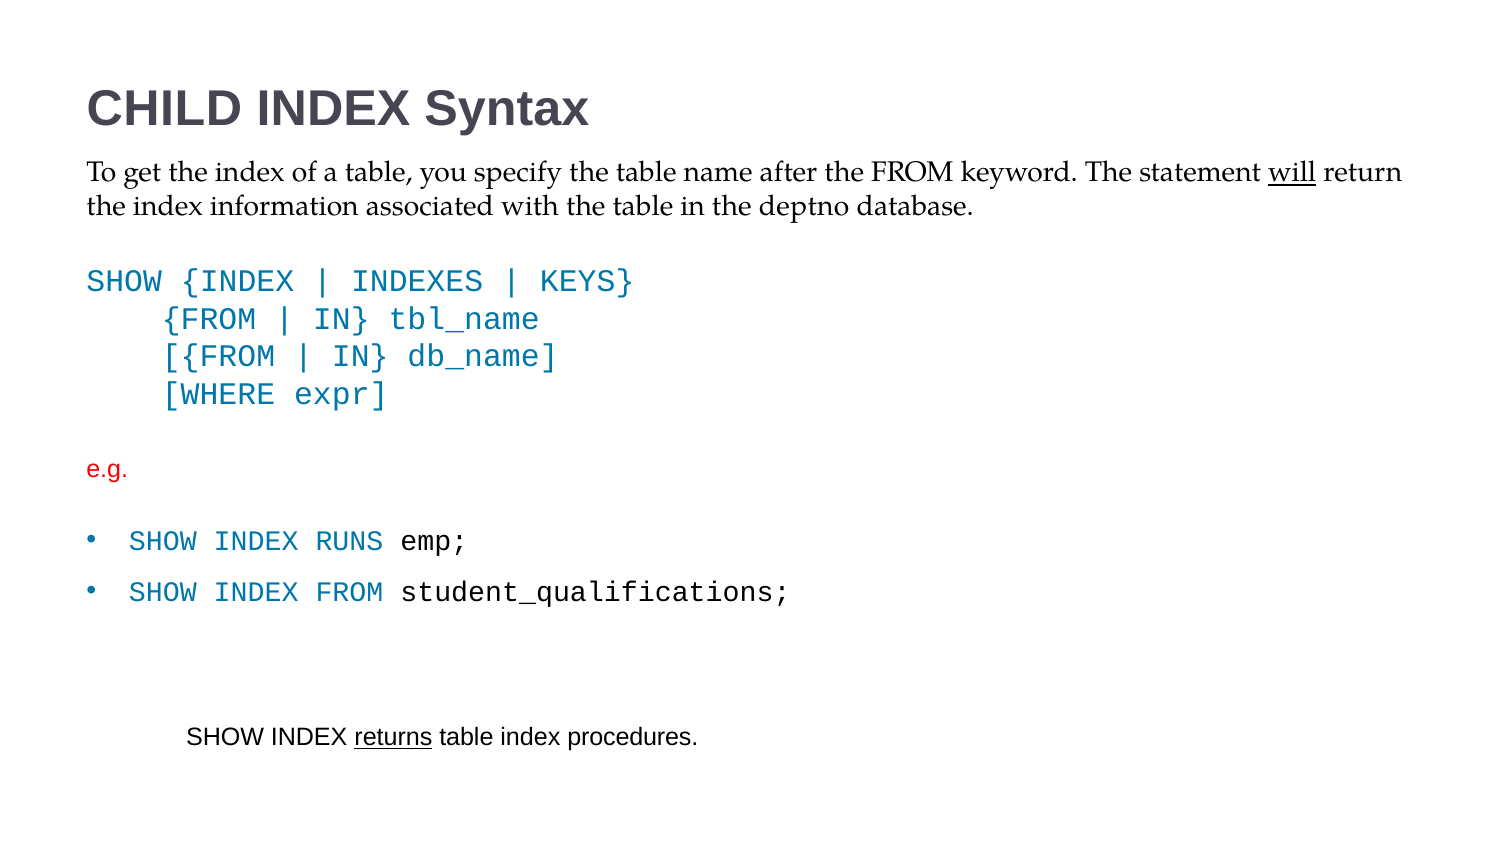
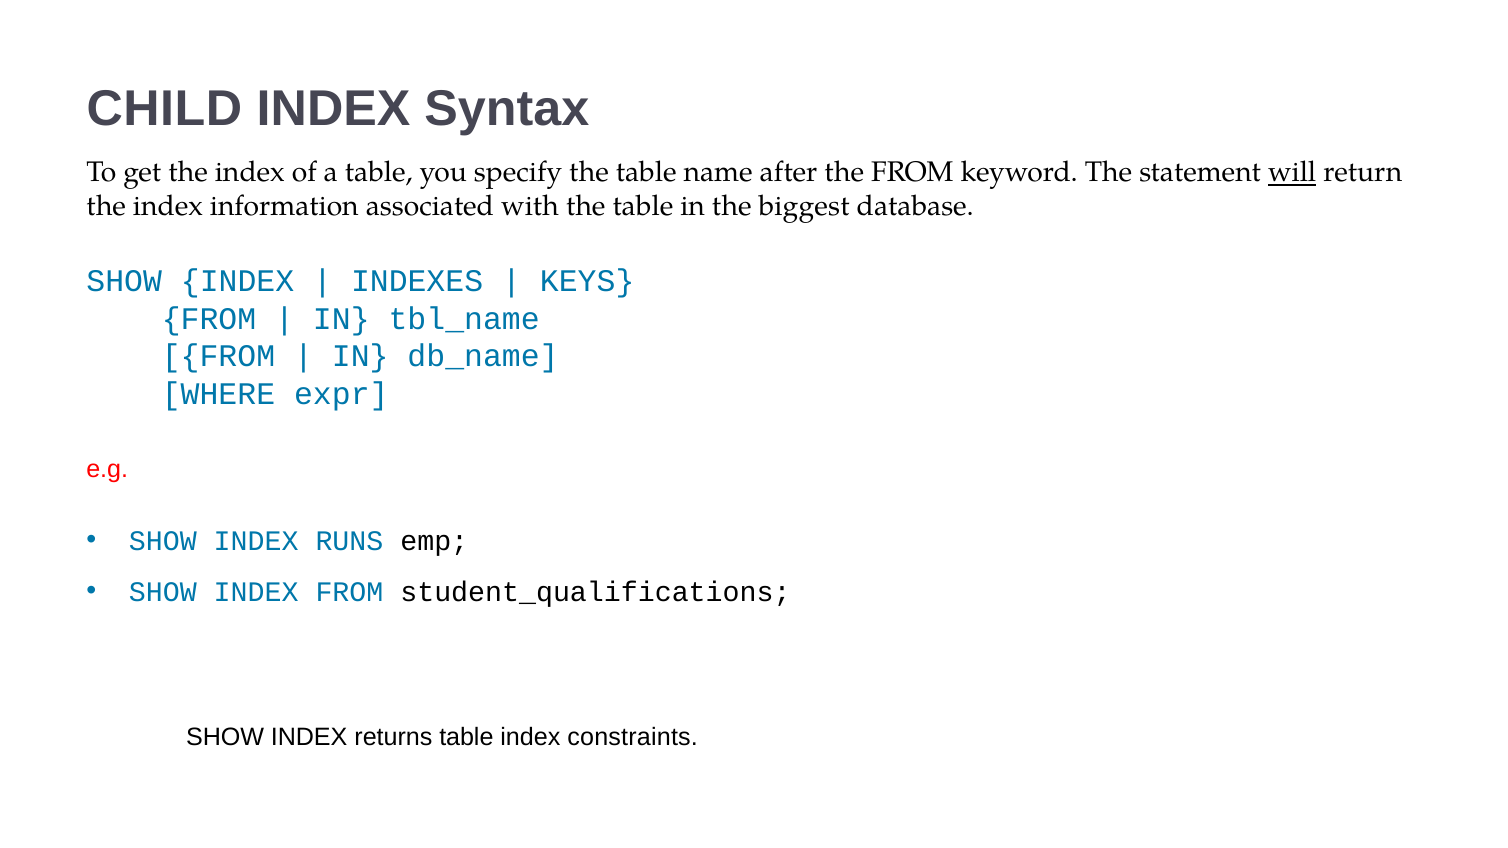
deptno: deptno -> biggest
returns underline: present -> none
procedures: procedures -> constraints
